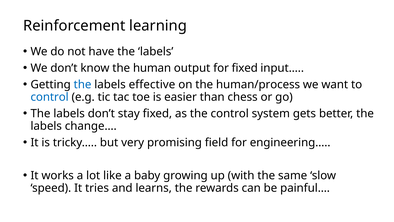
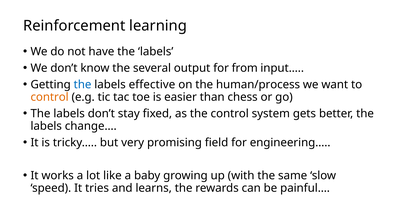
human: human -> several
for fixed: fixed -> from
control at (50, 97) colour: blue -> orange
